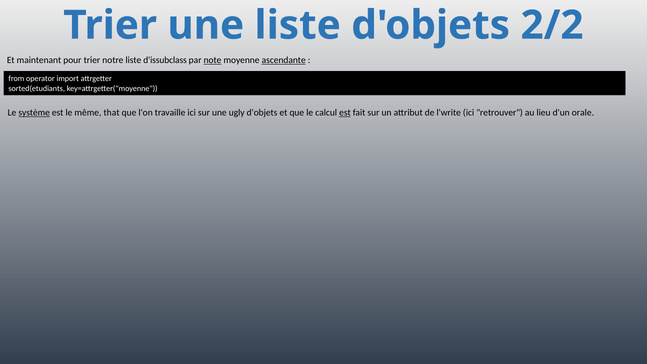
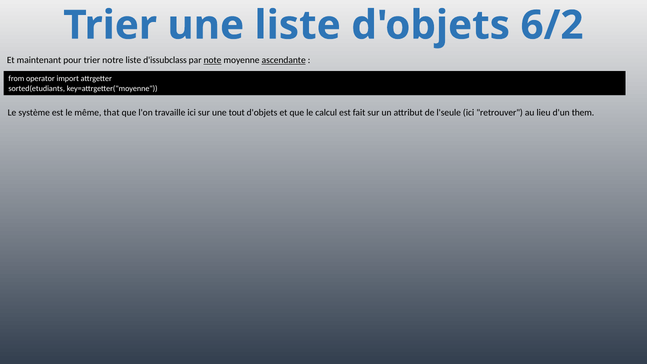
2/2: 2/2 -> 6/2
système underline: present -> none
ugly: ugly -> tout
est at (345, 113) underline: present -> none
l'write: l'write -> l'seule
orale: orale -> them
